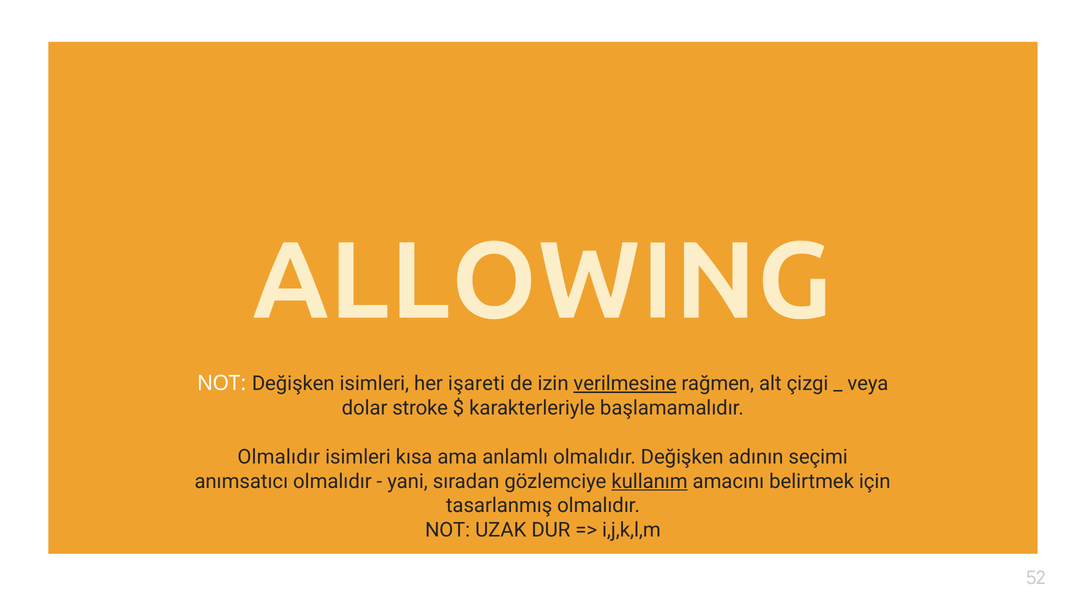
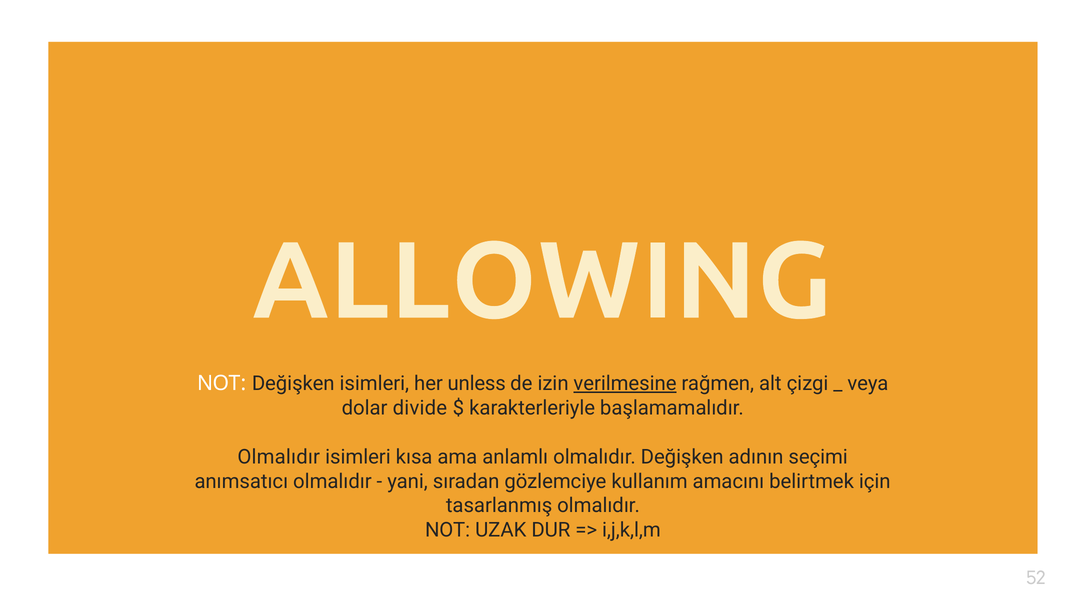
işareti: işareti -> unless
stroke: stroke -> divide
kullanım underline: present -> none
